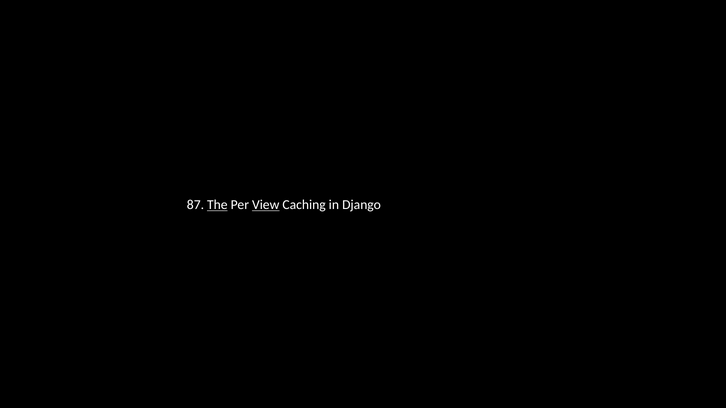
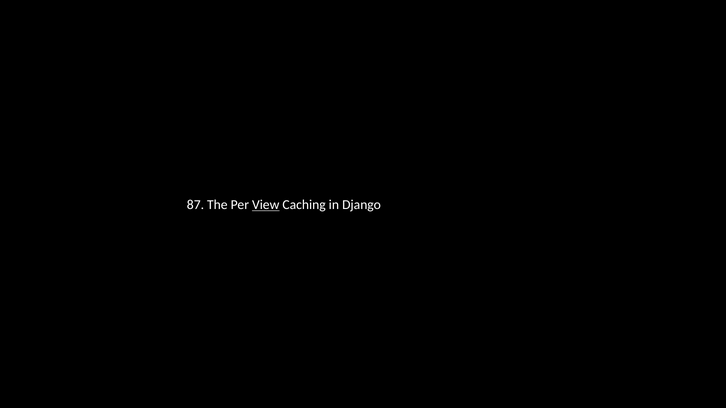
The underline: present -> none
